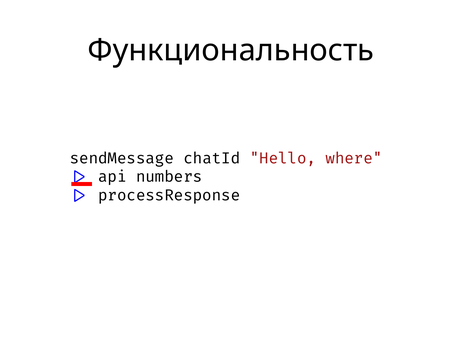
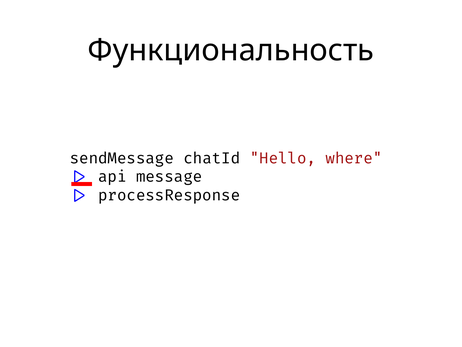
numbers: numbers -> message
